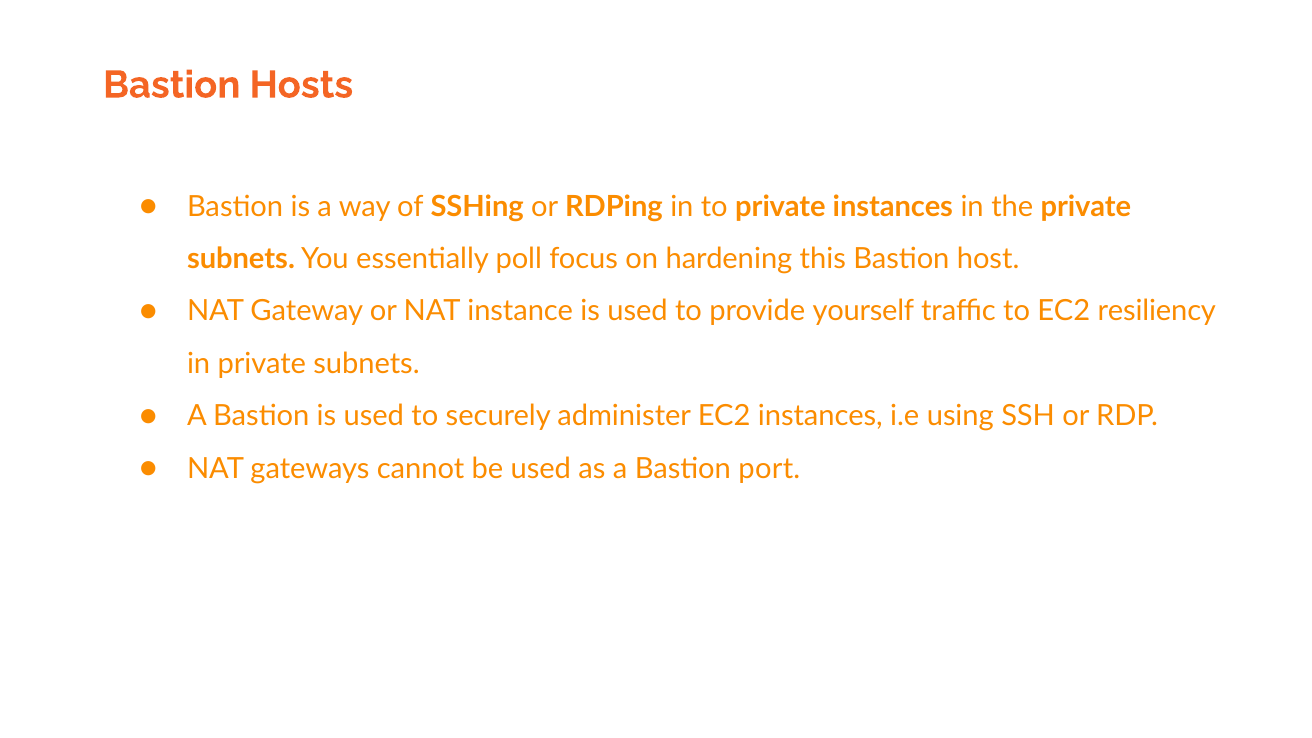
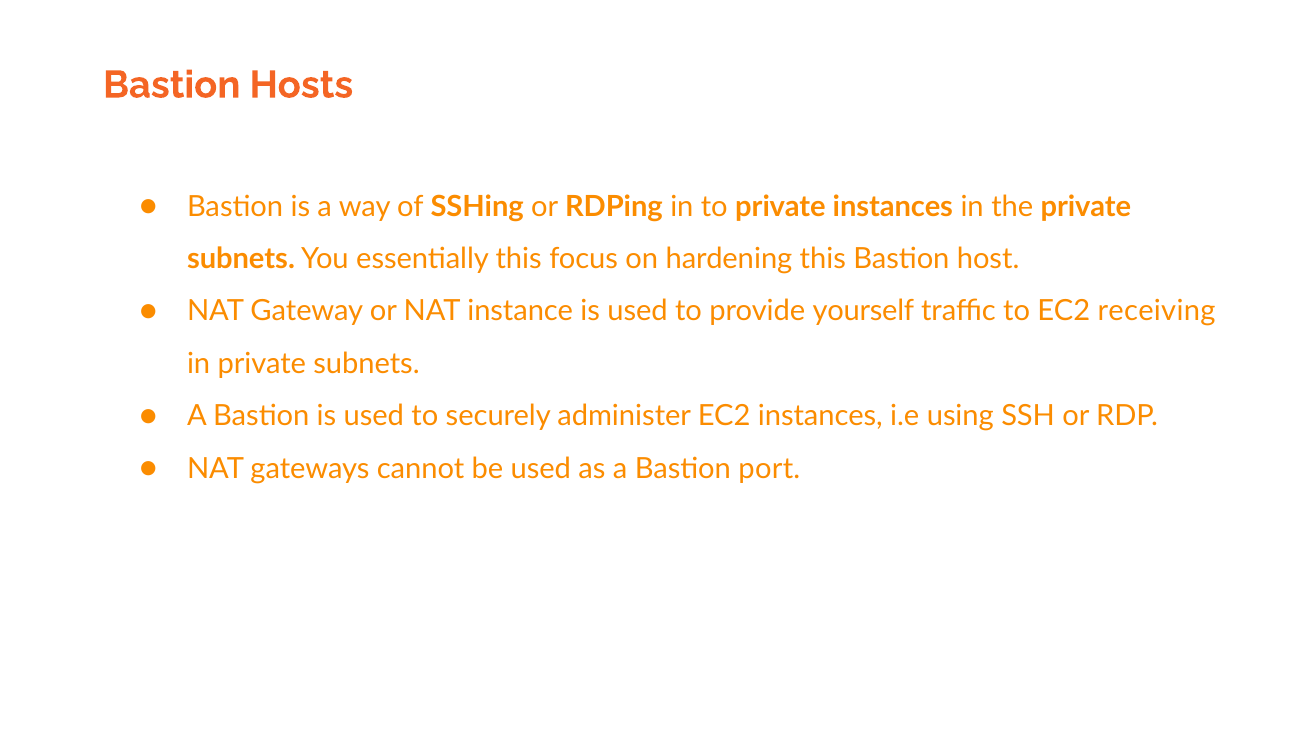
essentially poll: poll -> this
resiliency: resiliency -> receiving
